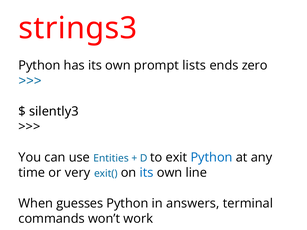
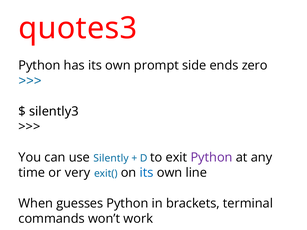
strings3: strings3 -> quotes3
lists: lists -> side
Entities: Entities -> Silently
Python at (212, 157) colour: blue -> purple
answers: answers -> brackets
